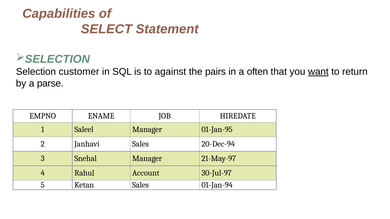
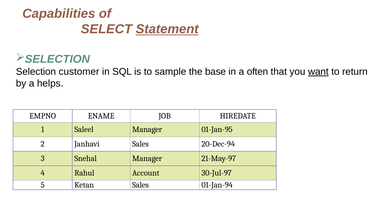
Statement underline: none -> present
against: against -> sample
pairs: pairs -> base
parse: parse -> helps
